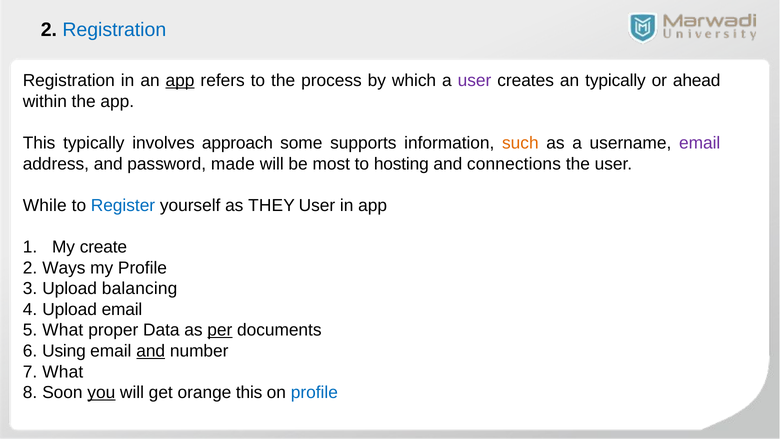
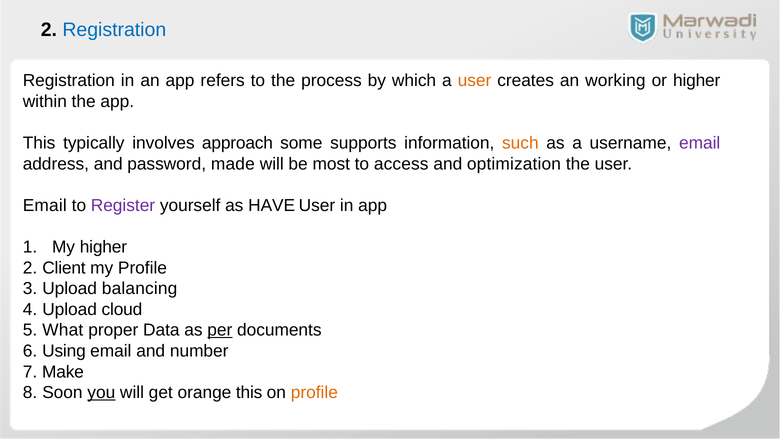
app at (180, 81) underline: present -> none
user at (474, 81) colour: purple -> orange
an typically: typically -> working
or ahead: ahead -> higher
hosting: hosting -> access
connections: connections -> optimization
While at (45, 205): While -> Email
Register colour: blue -> purple
THEY: THEY -> HAVE
My create: create -> higher
Ways: Ways -> Client
Upload email: email -> cloud
and at (151, 351) underline: present -> none
What at (63, 372): What -> Make
profile at (314, 392) colour: blue -> orange
